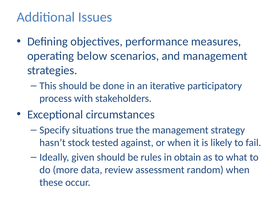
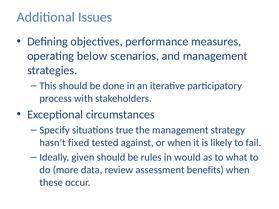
stock: stock -> fixed
obtain: obtain -> would
random: random -> benefits
